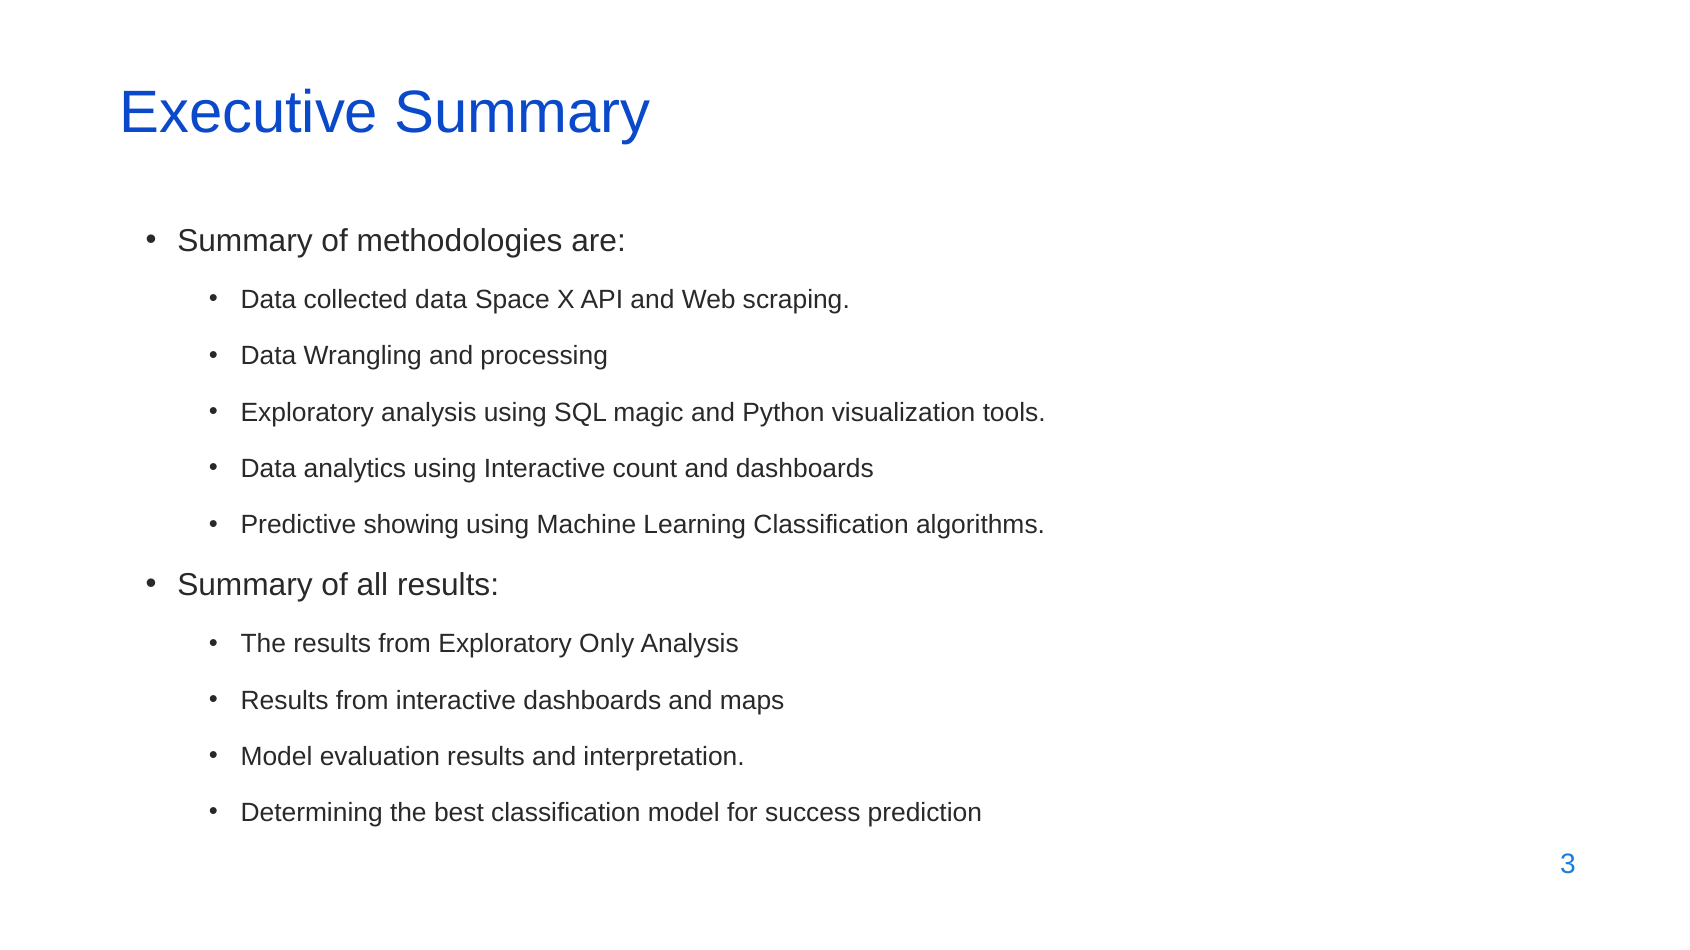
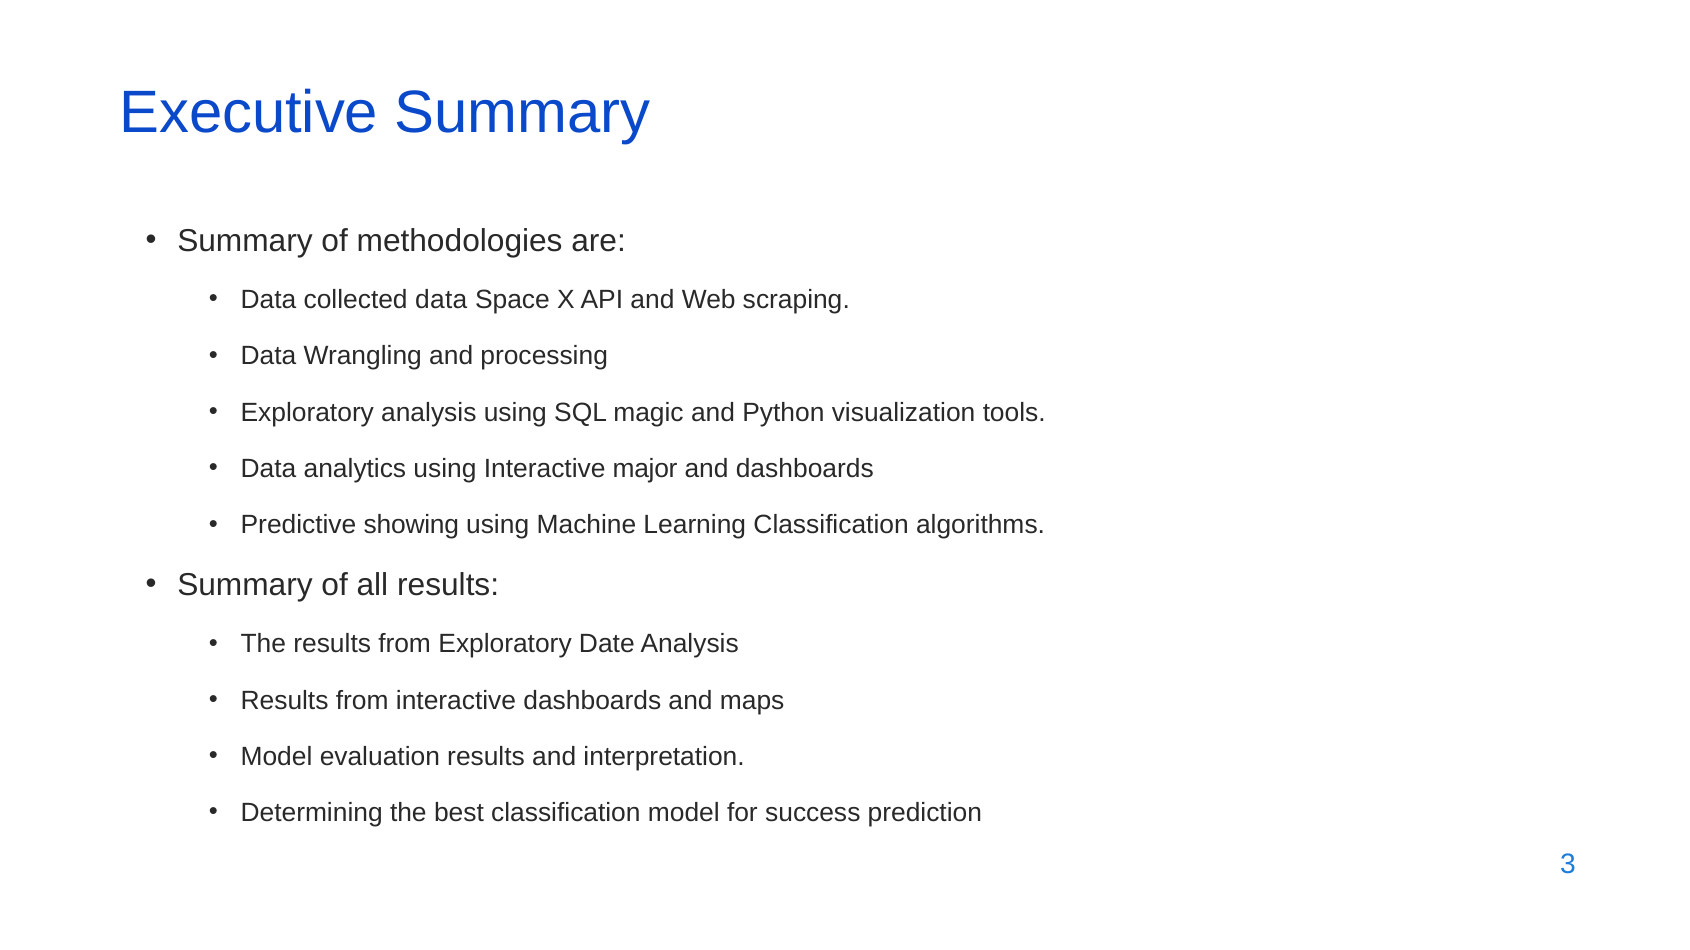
count: count -> major
Only: Only -> Date
